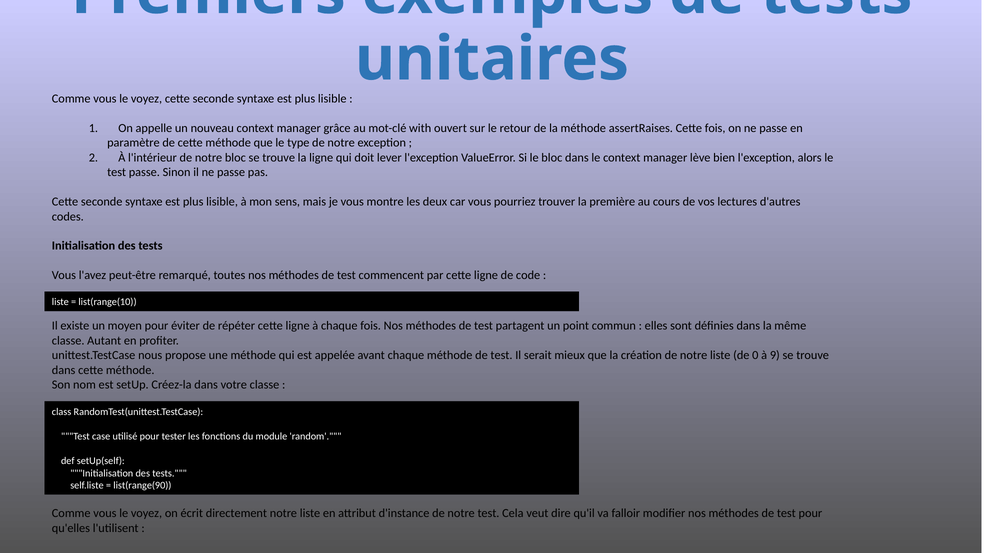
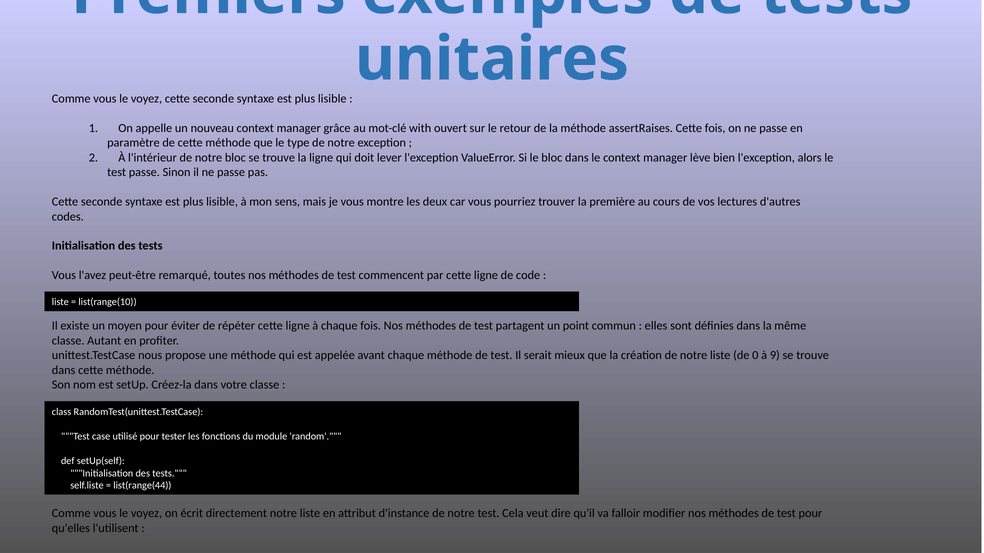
list(range(90: list(range(90 -> list(range(44
